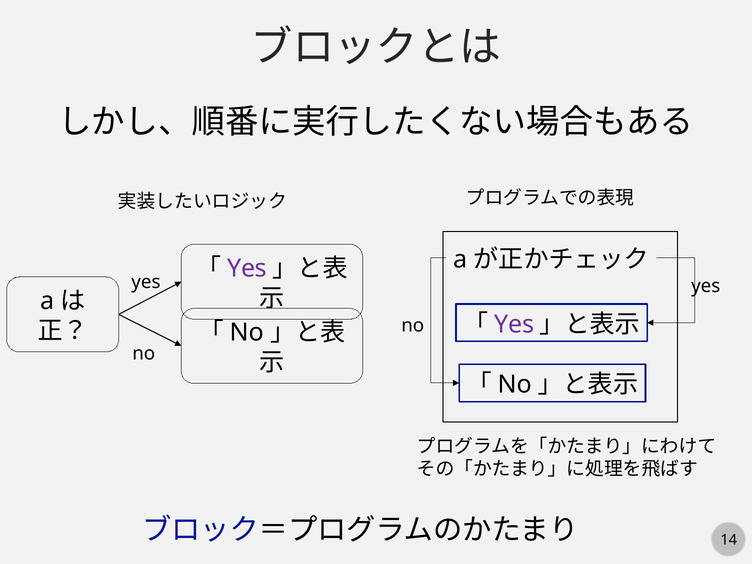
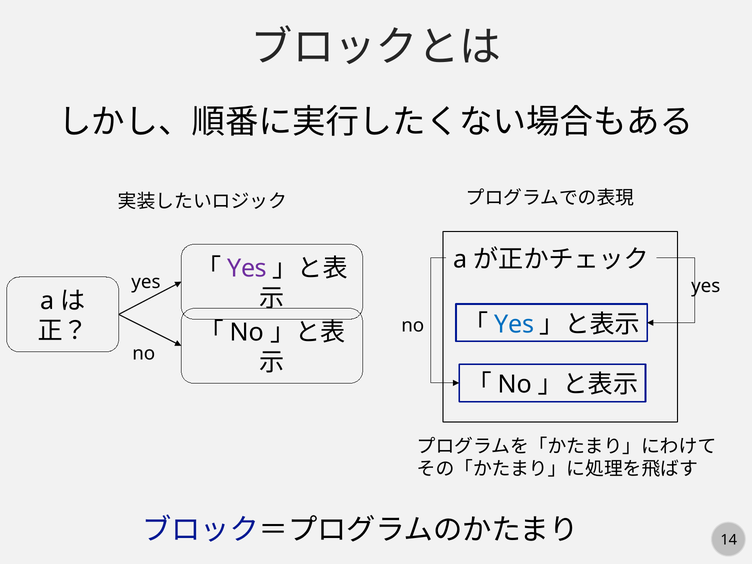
Yes at (514, 324) colour: purple -> blue
